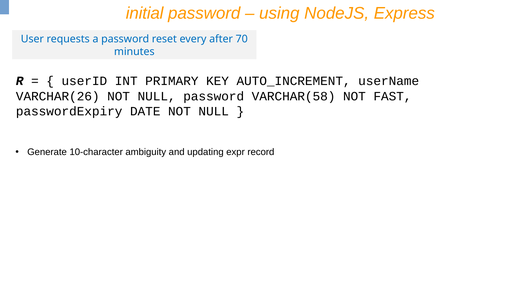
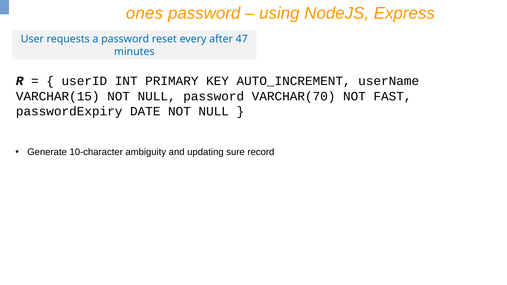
initial: initial -> ones
70: 70 -> 47
VARCHAR(26: VARCHAR(26 -> VARCHAR(15
VARCHAR(58: VARCHAR(58 -> VARCHAR(70
expr: expr -> sure
